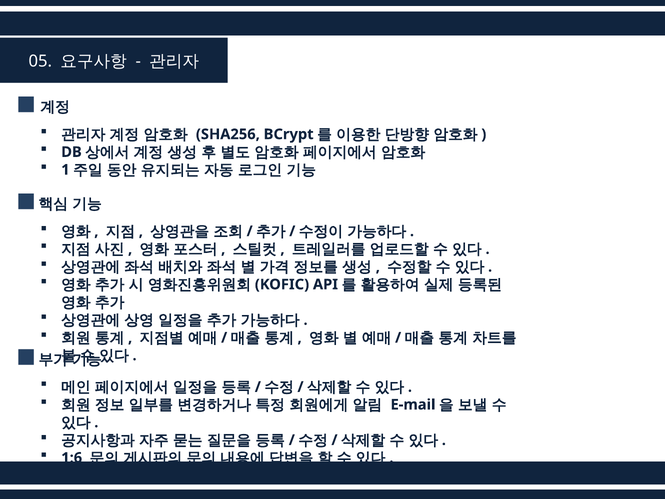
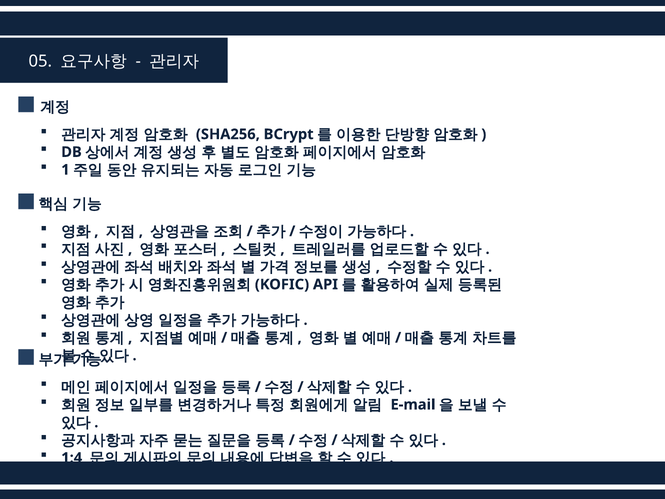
1:6: 1:6 -> 1:4
